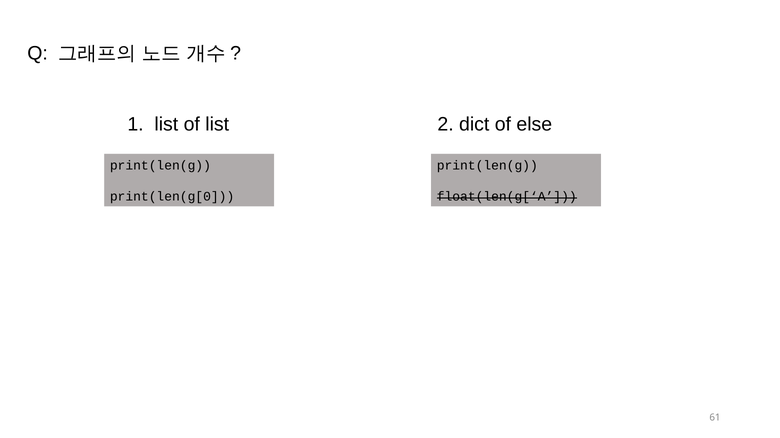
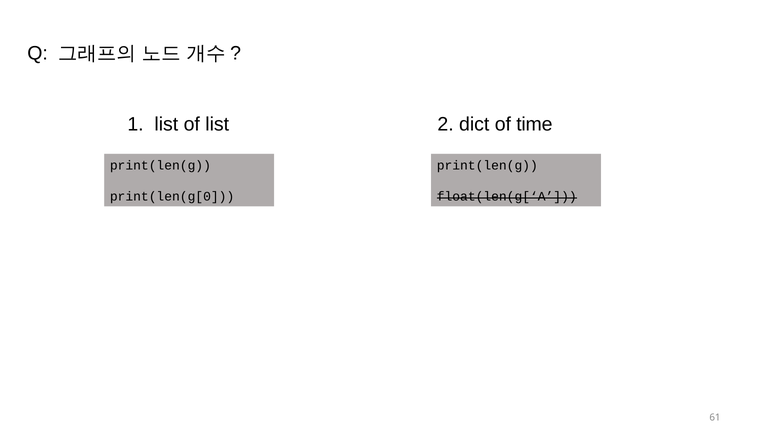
else: else -> time
